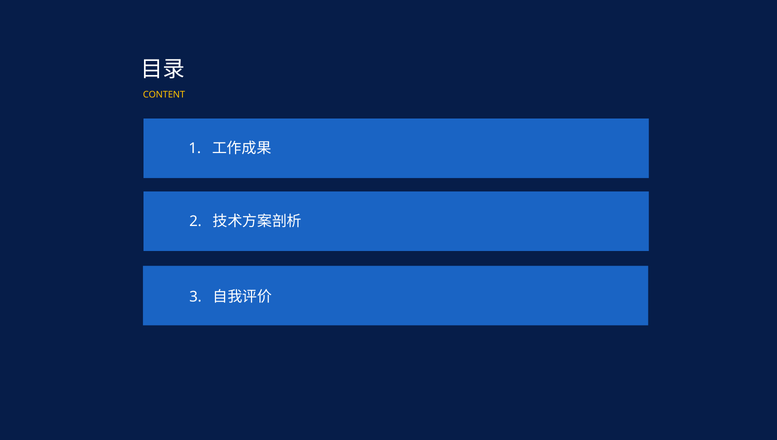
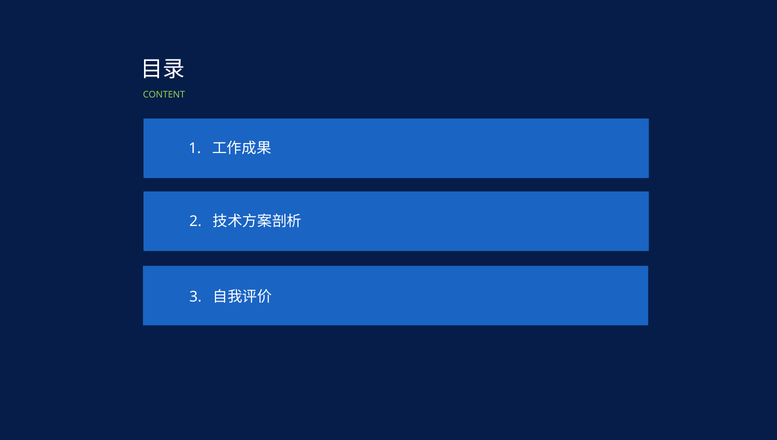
CONTENT colour: yellow -> light green
